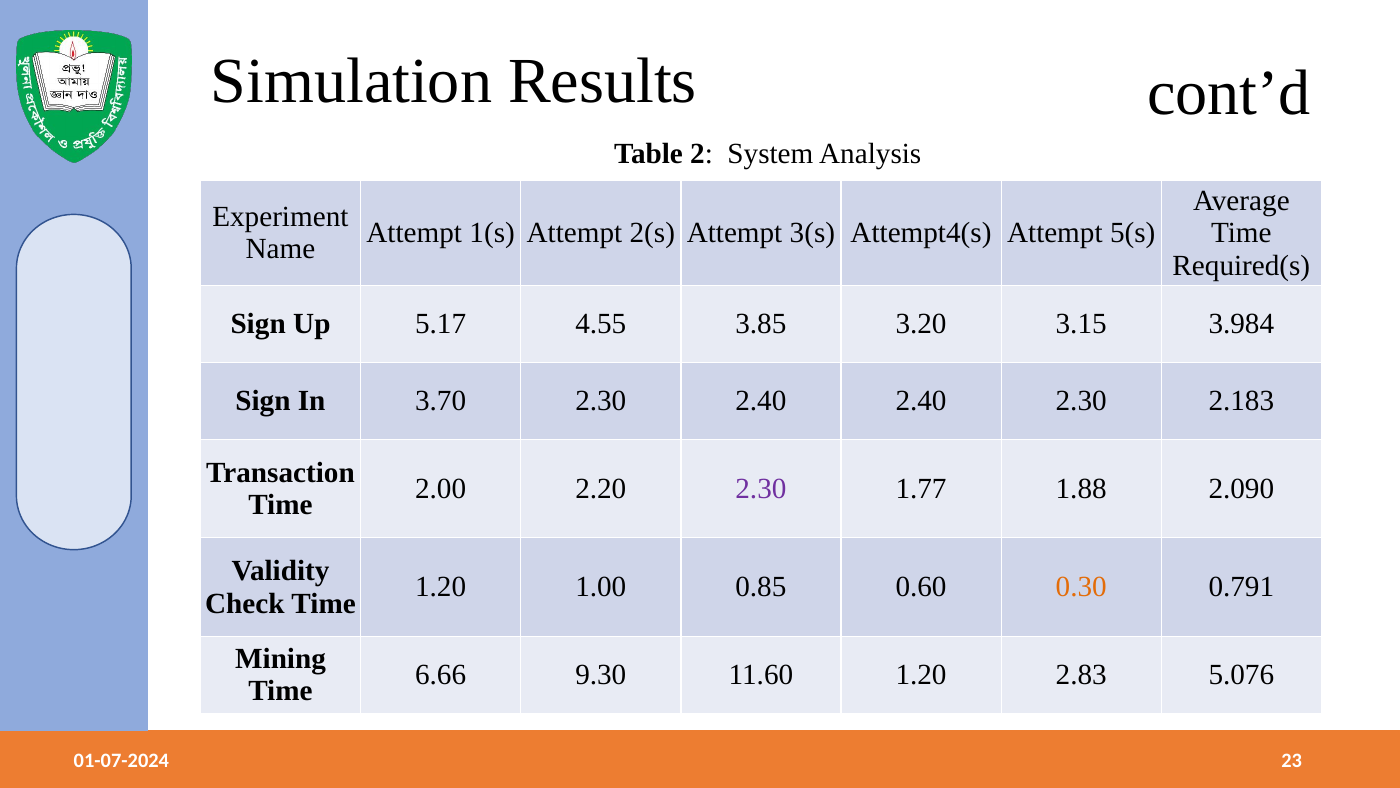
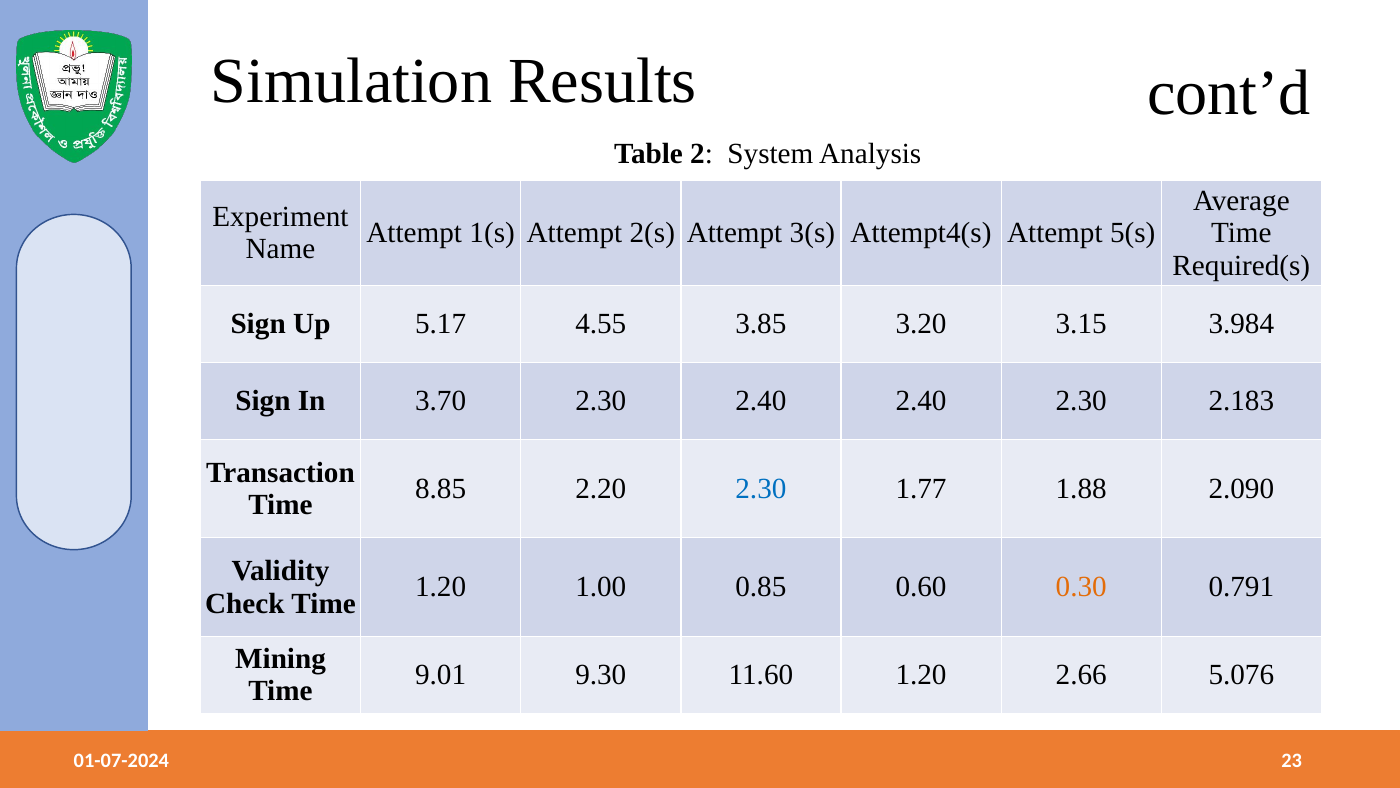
2.00: 2.00 -> 8.85
2.30 at (761, 488) colour: purple -> blue
6.66: 6.66 -> 9.01
2.83: 2.83 -> 2.66
